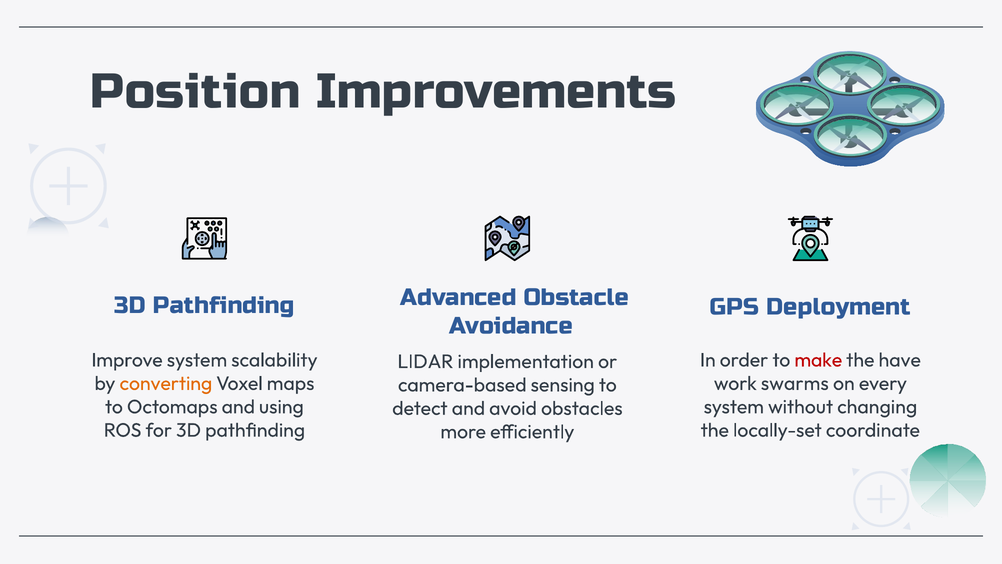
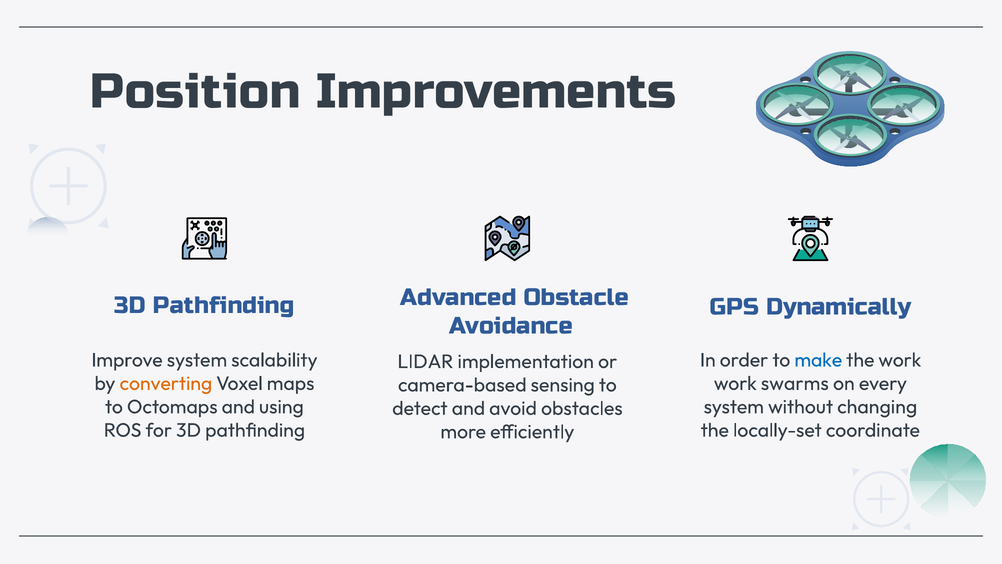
Deployment: Deployment -> Dynamically
make colour: red -> blue
the have: have -> work
